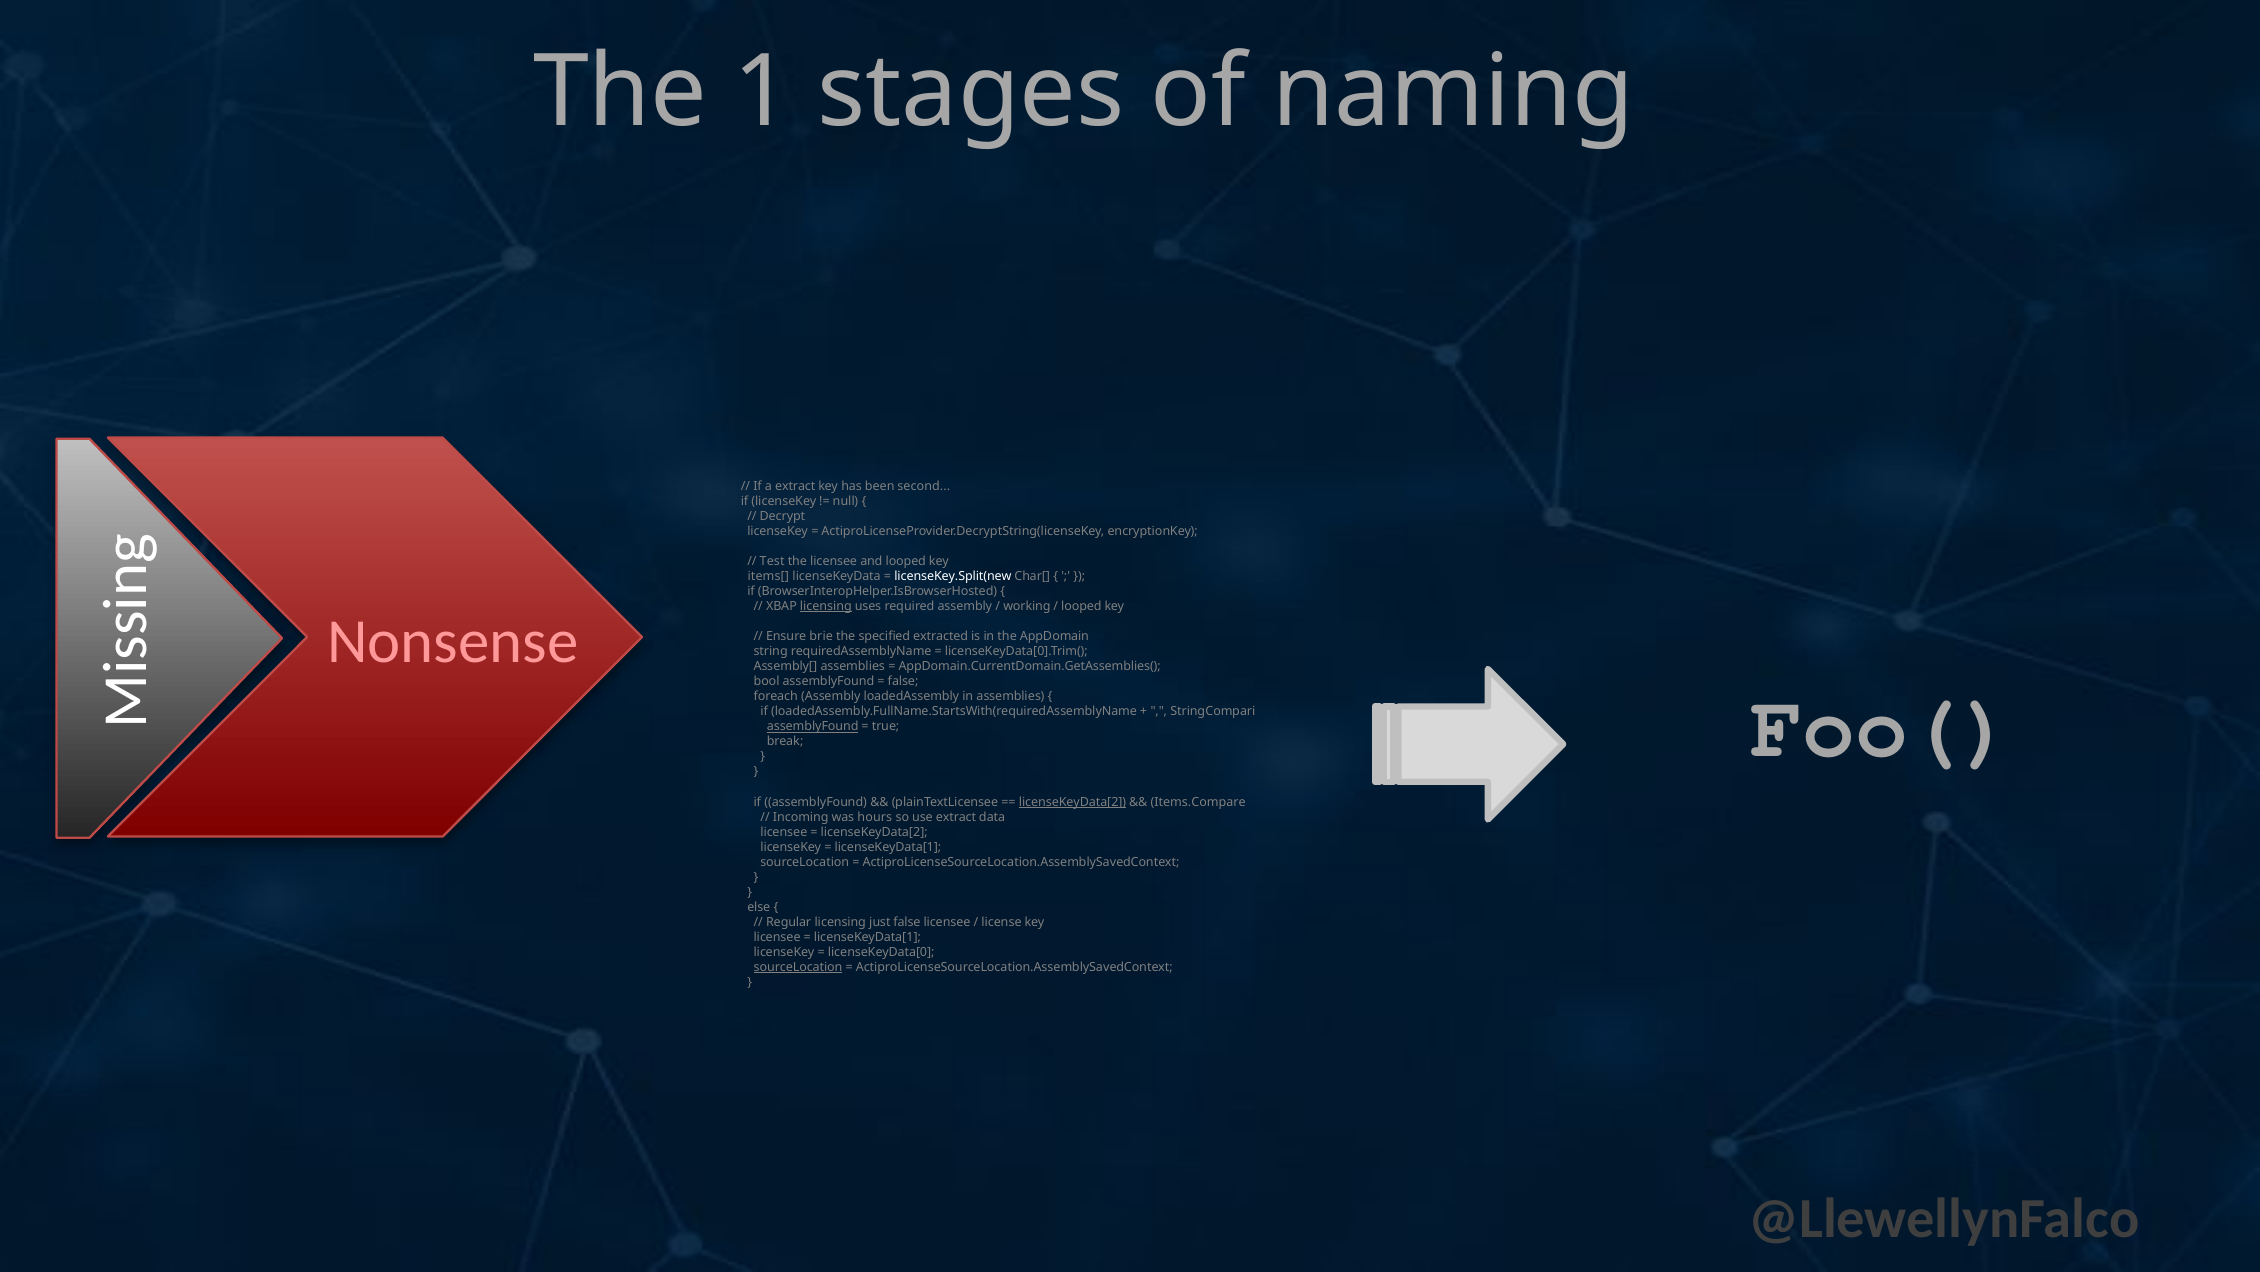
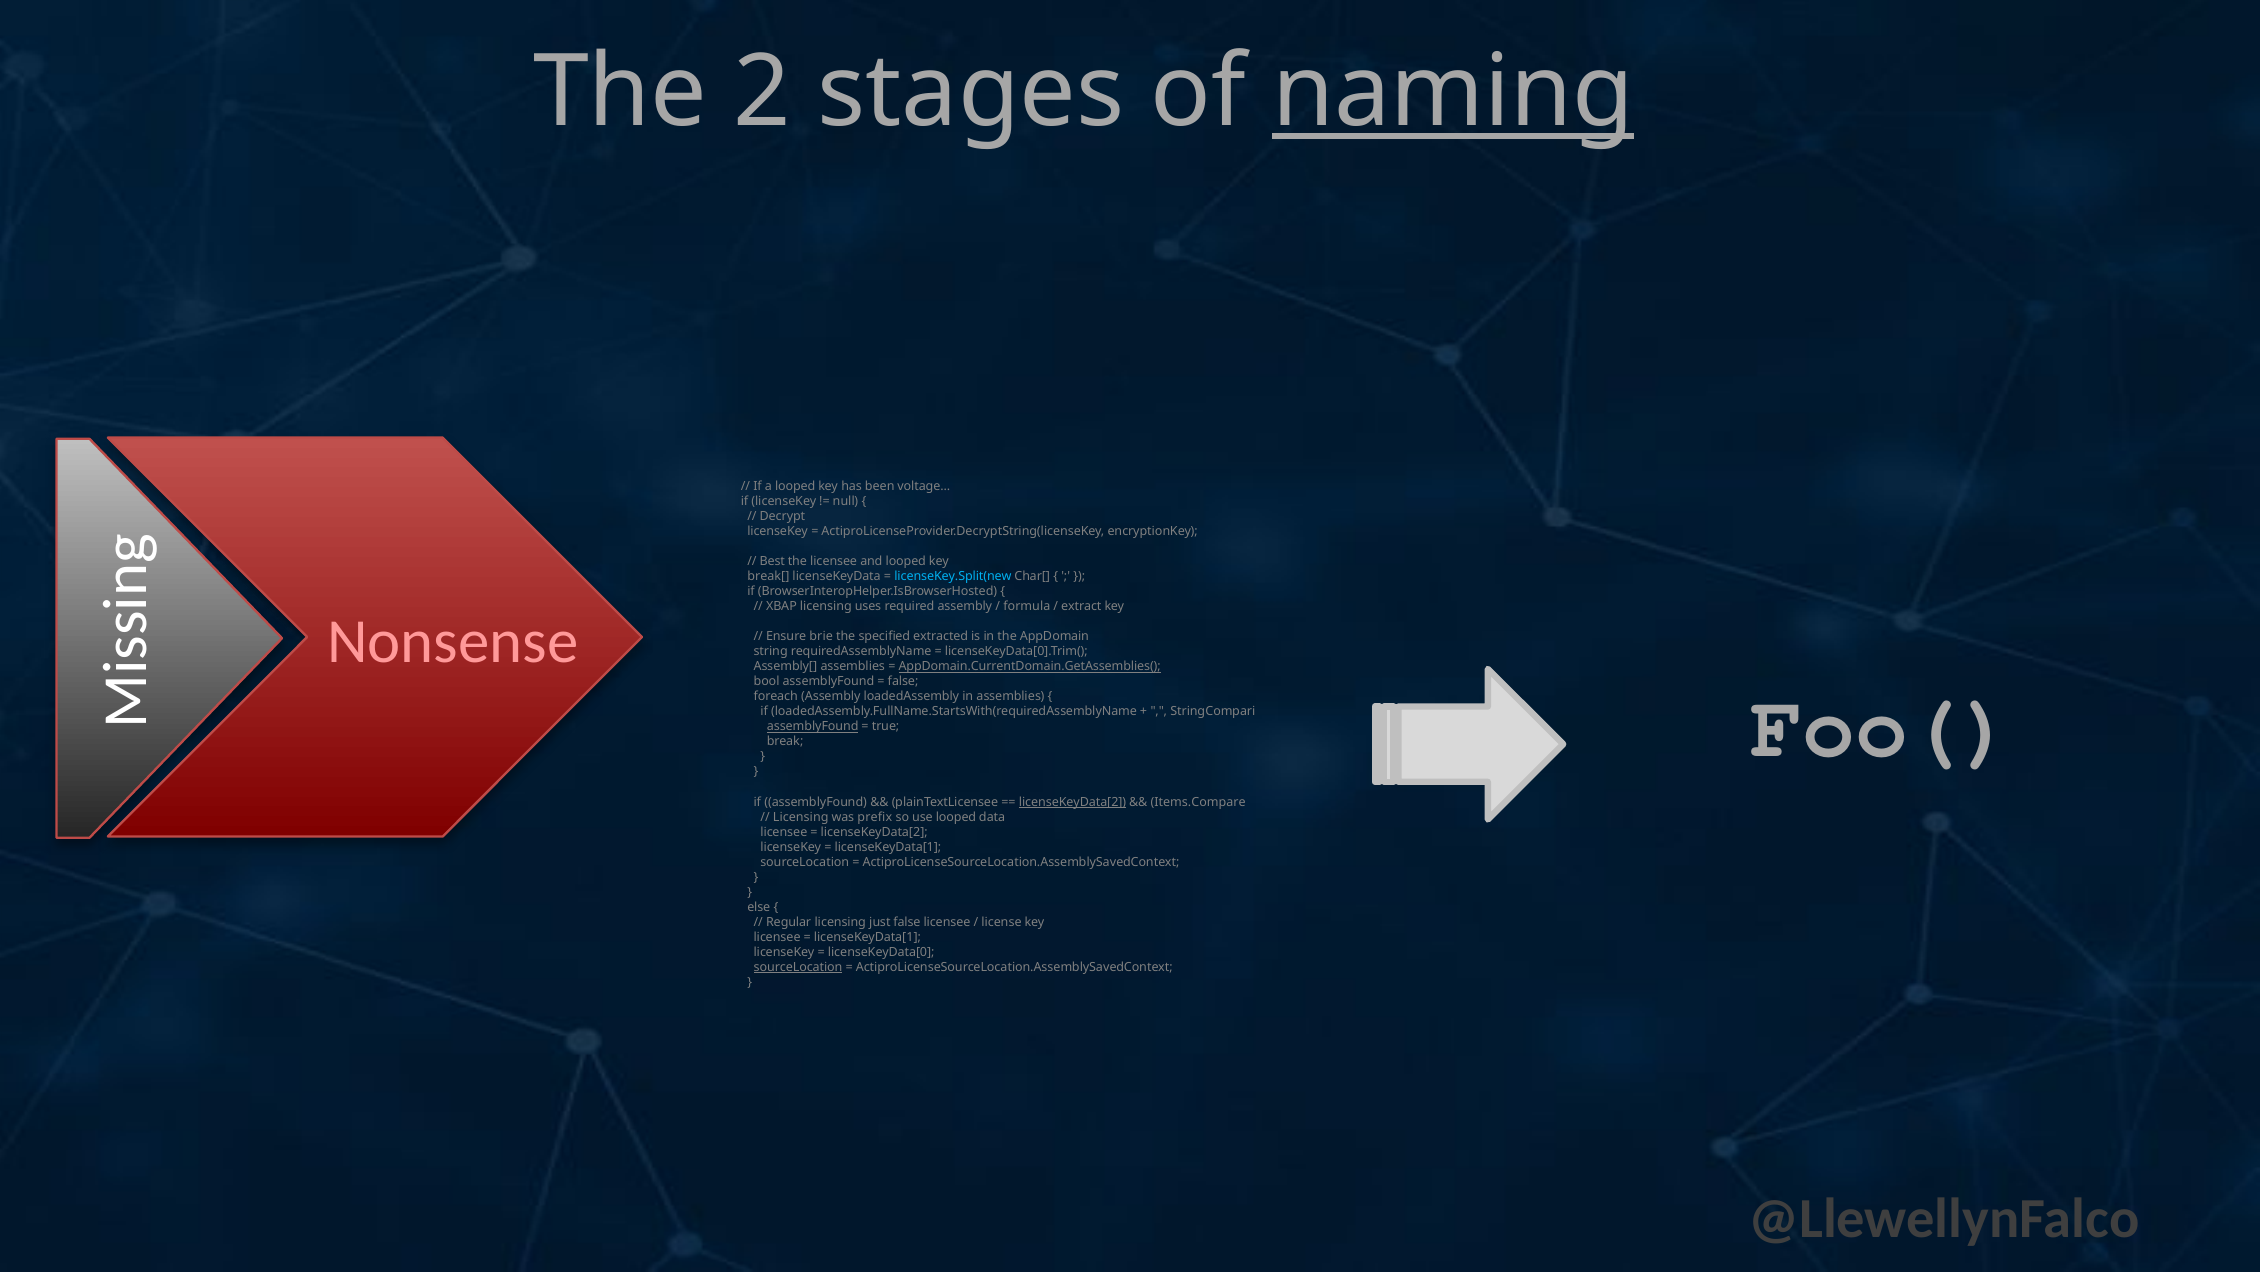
1: 1 -> 2
naming underline: none -> present
a extract: extract -> looped
second: second -> voltage
Test: Test -> Best
items[: items[ -> break[
licenseKey.Split(new colour: white -> light blue
licensing at (826, 606) underline: present -> none
working: working -> formula
looped at (1081, 606): looped -> extract
AppDomain.CurrentDomain.GetAssemblies( underline: none -> present
Incoming at (801, 816): Incoming -> Licensing
hours: hours -> prefix
use extract: extract -> looped
